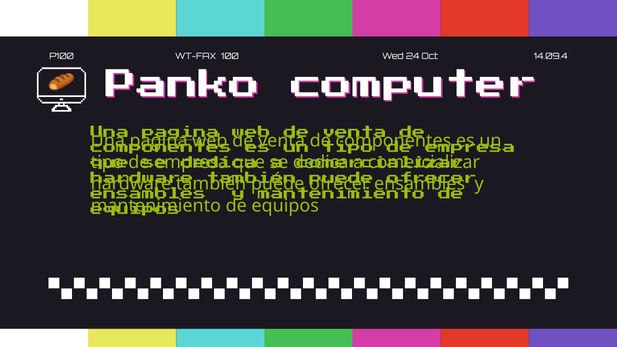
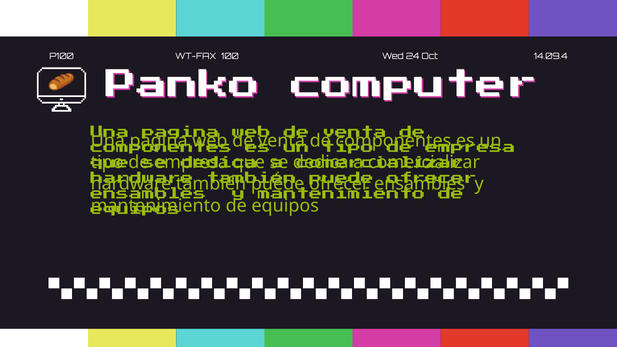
pagina at (181, 134) underline: present -> none
